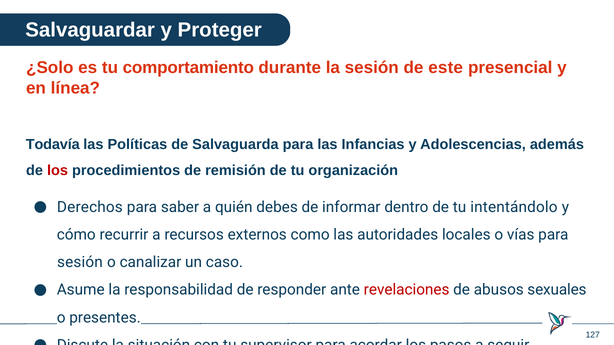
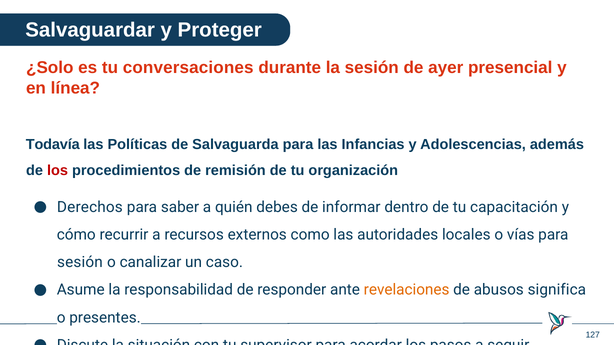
comportamiento: comportamiento -> conversaciones
este: este -> ayer
intentándolo: intentándolo -> capacitación
revelaciones colour: red -> orange
sexuales: sexuales -> significa
